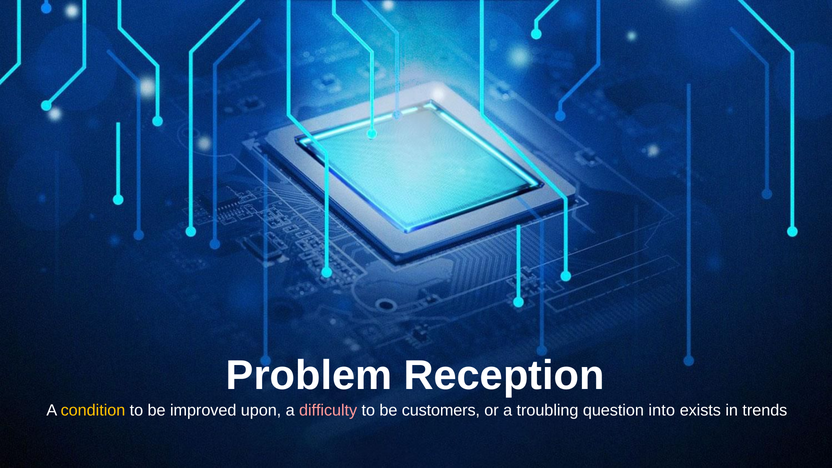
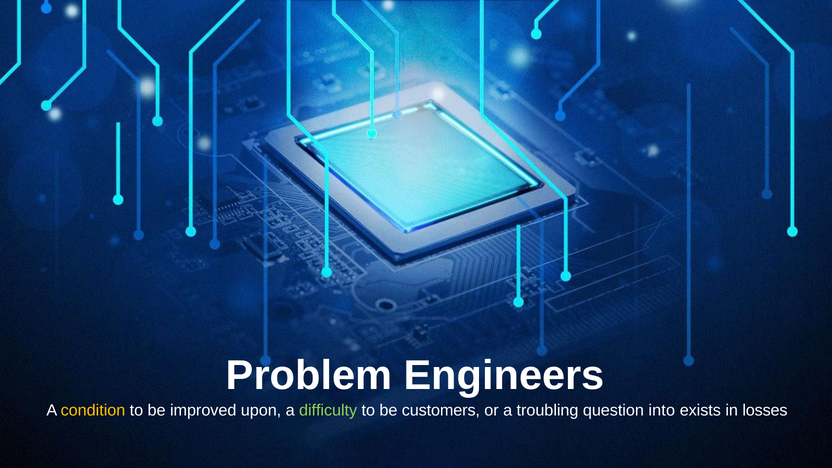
Reception: Reception -> Engineers
difficulty colour: pink -> light green
trends: trends -> losses
